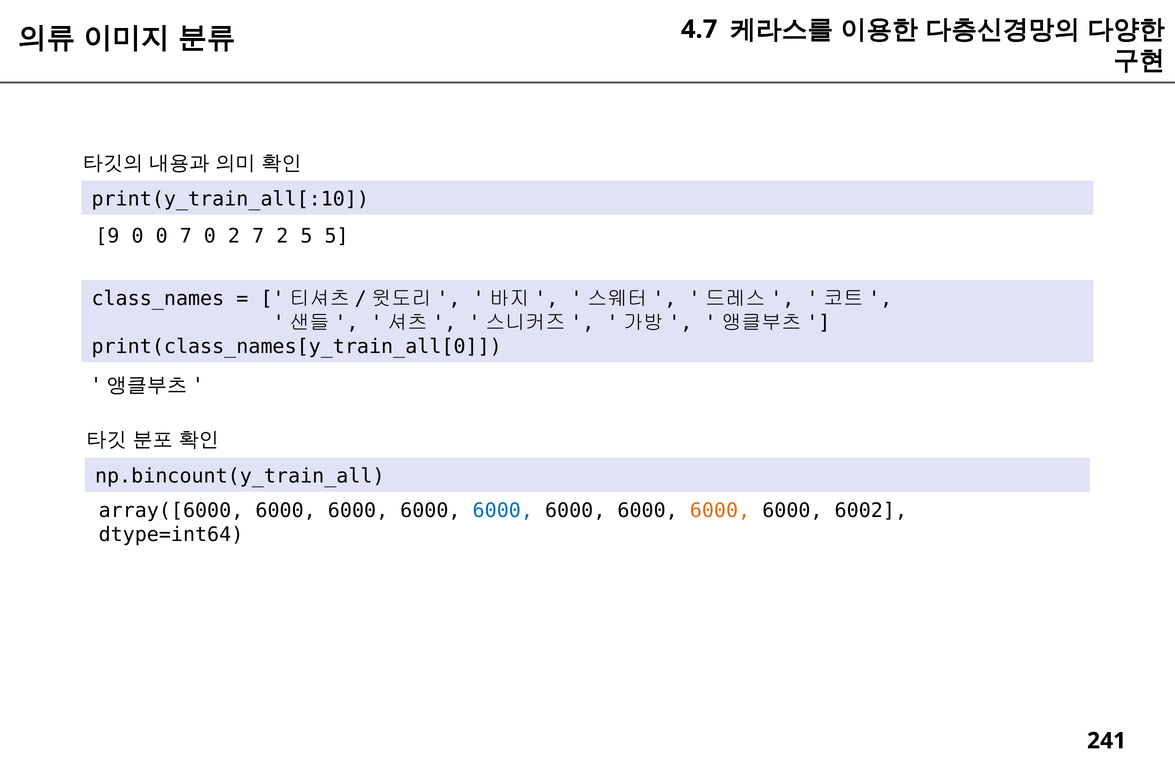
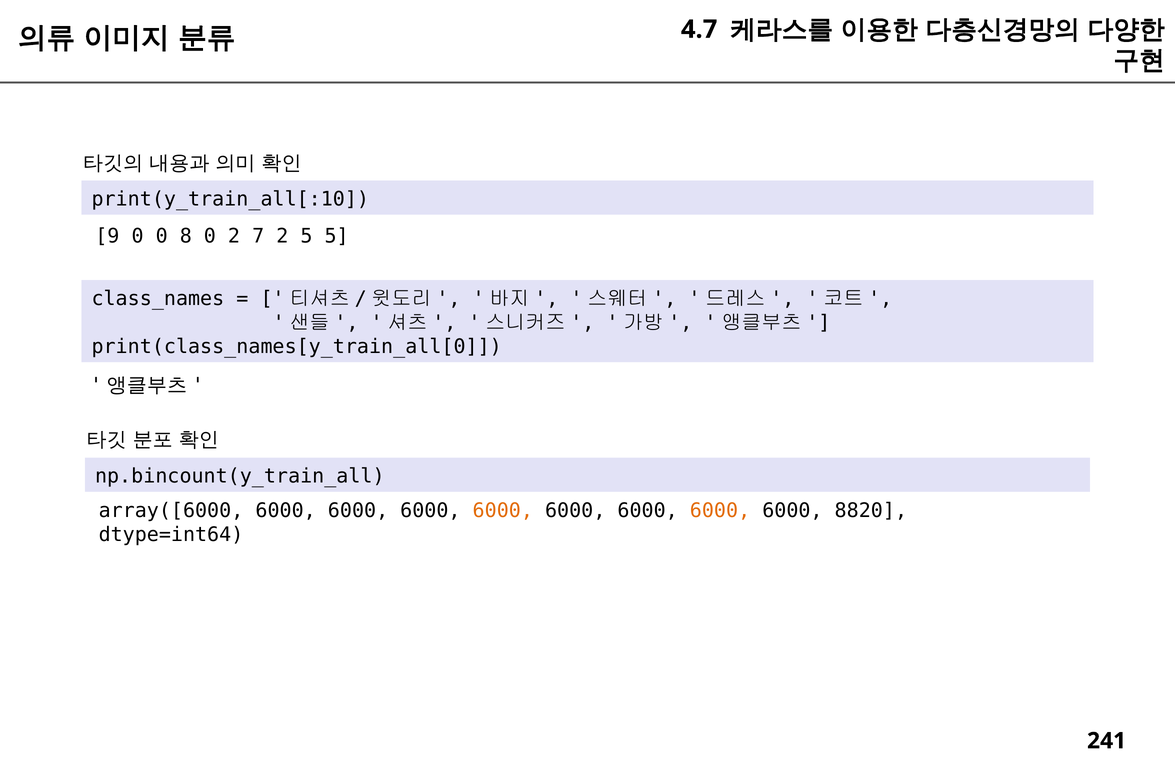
0 7: 7 -> 8
6000 at (503, 510) colour: blue -> orange
6002: 6002 -> 8820
